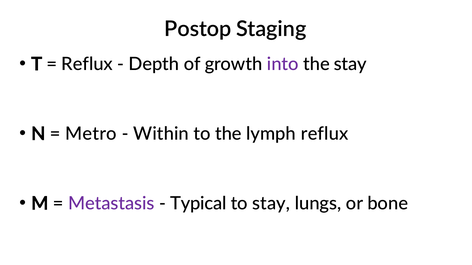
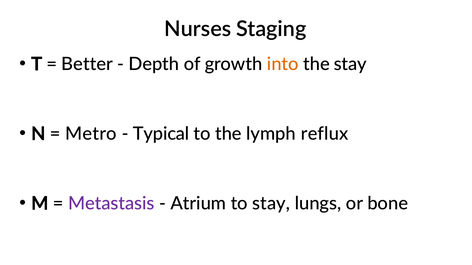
Postop: Postop -> Nurses
Reflux at (87, 64): Reflux -> Better
into colour: purple -> orange
Within: Within -> Typical
Typical: Typical -> Atrium
